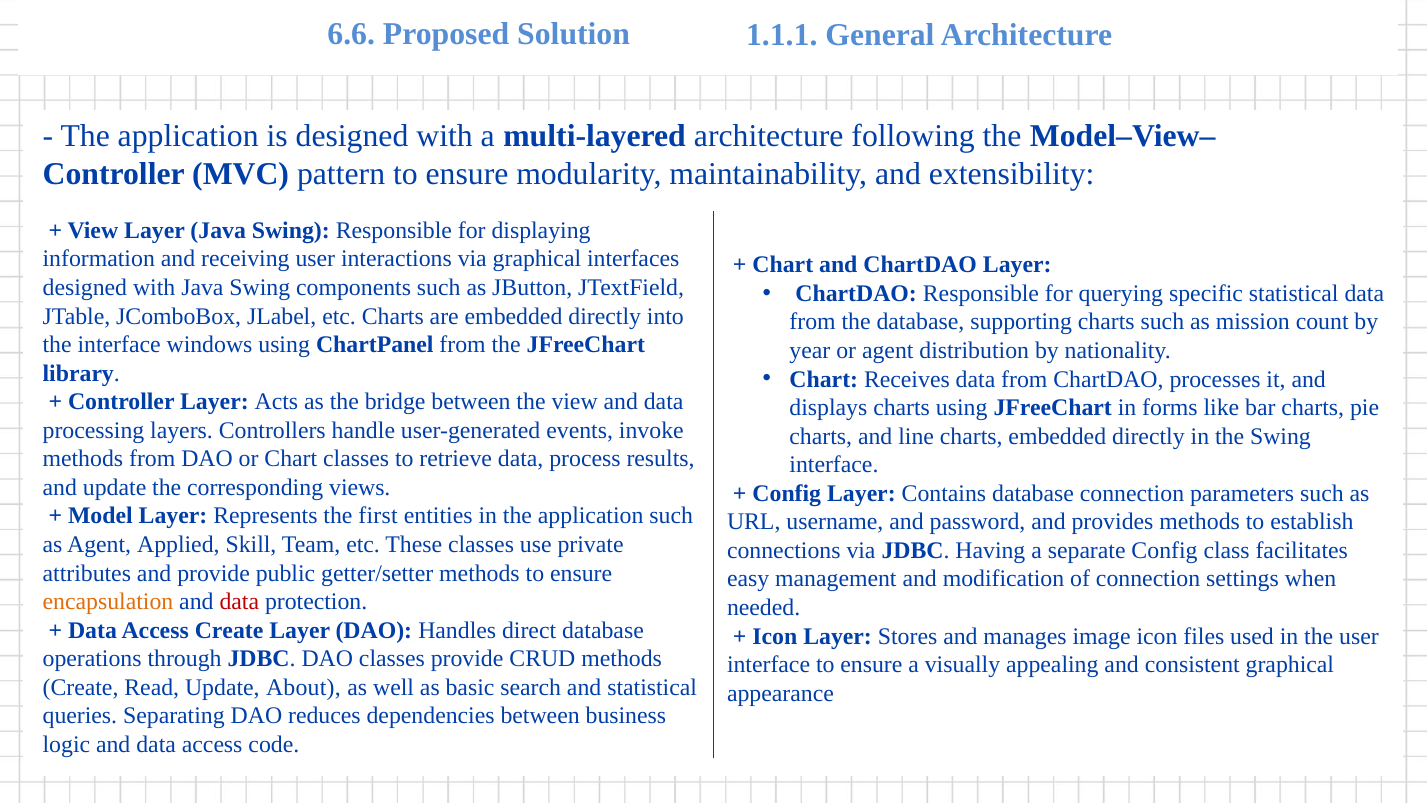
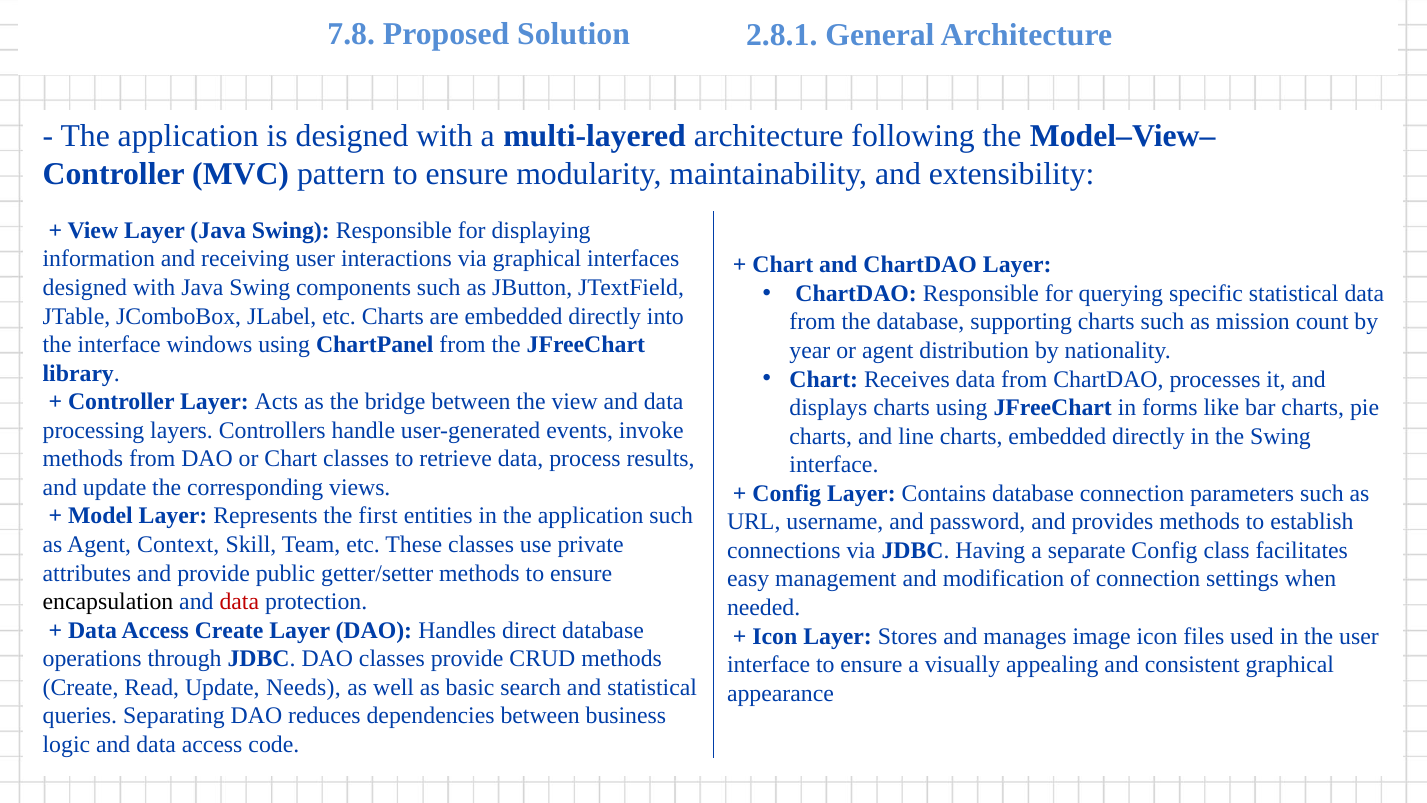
6.6: 6.6 -> 7.8
1.1.1: 1.1.1 -> 2.8.1
Applied: Applied -> Context
encapsulation colour: orange -> black
About: About -> Needs
